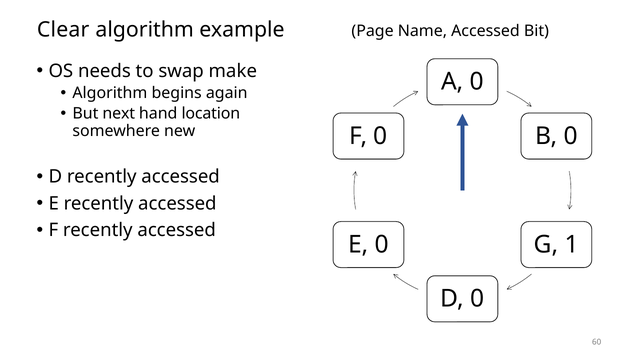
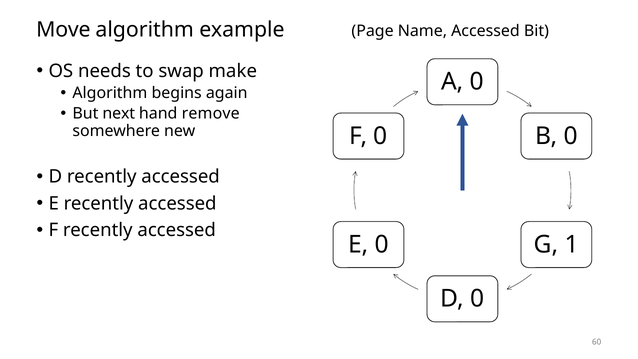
Clear: Clear -> Move
location: location -> remove
